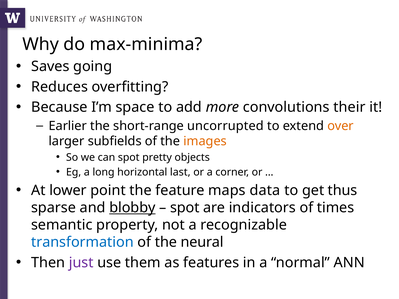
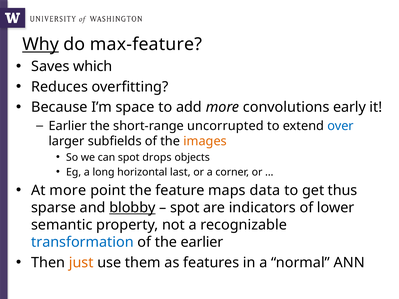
Why underline: none -> present
max-minima: max-minima -> max-feature
going: going -> which
their: their -> early
over colour: orange -> blue
pretty: pretty -> drops
At lower: lower -> more
times: times -> lower
the neural: neural -> earlier
just colour: purple -> orange
